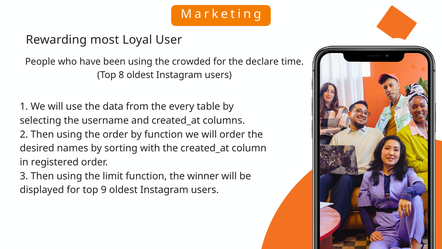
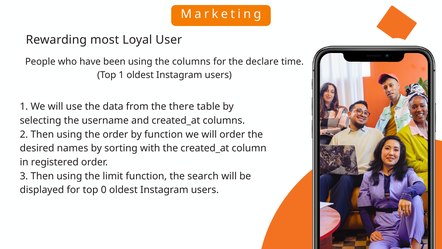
the crowded: crowded -> columns
Top 8: 8 -> 1
every: every -> there
winner: winner -> search
9: 9 -> 0
